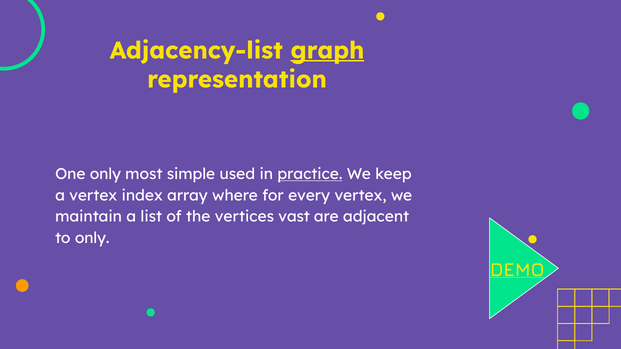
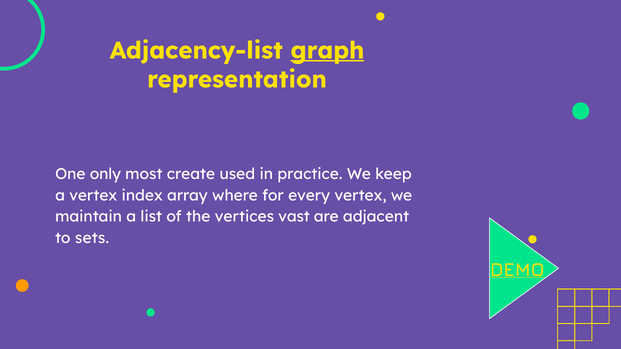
simple: simple -> create
practice underline: present -> none
to only: only -> sets
